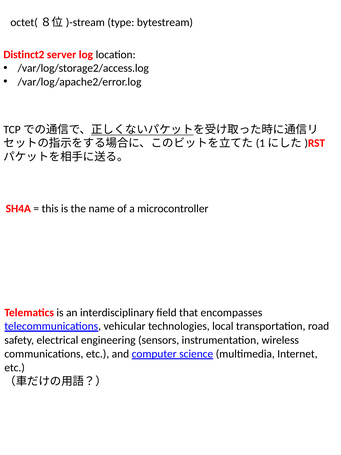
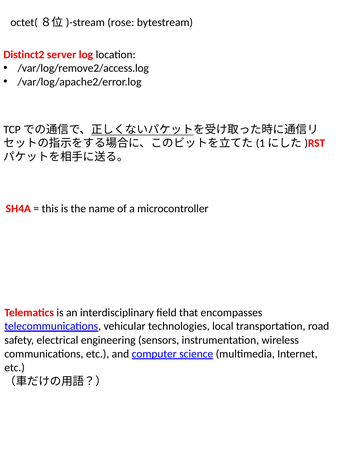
type: type -> rose
/var/log/storage2/access.log: /var/log/storage2/access.log -> /var/log/remove2/access.log
